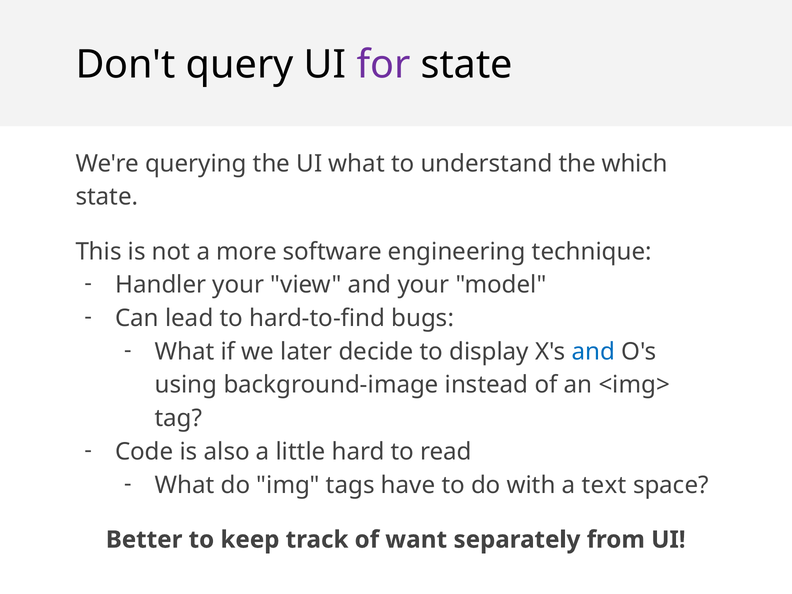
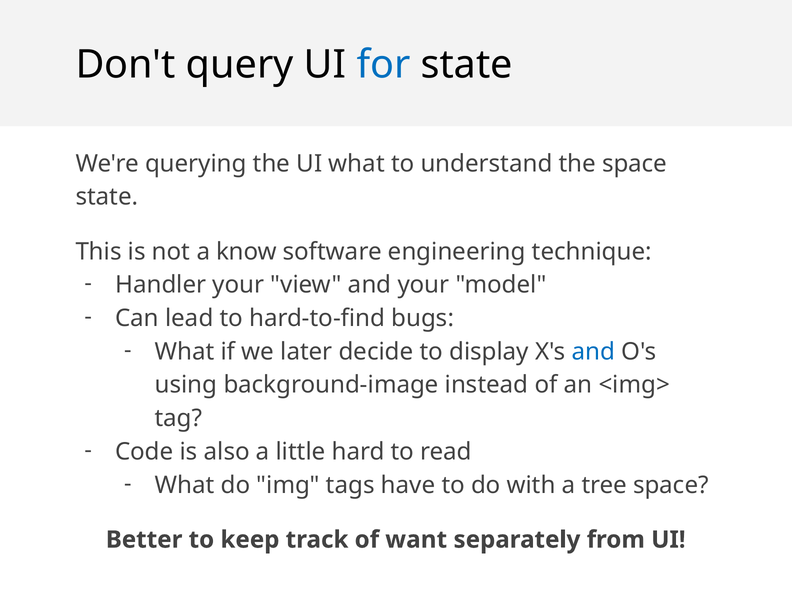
for colour: purple -> blue
the which: which -> space
more: more -> know
text: text -> tree
